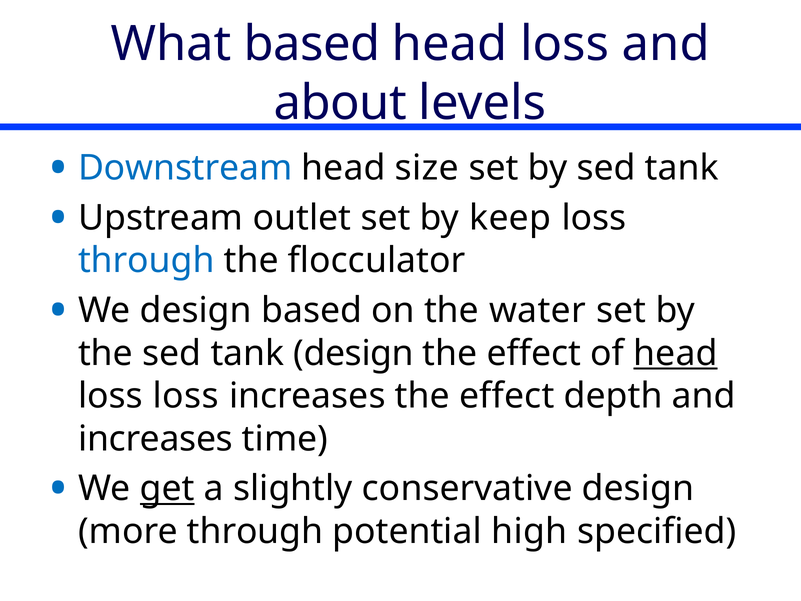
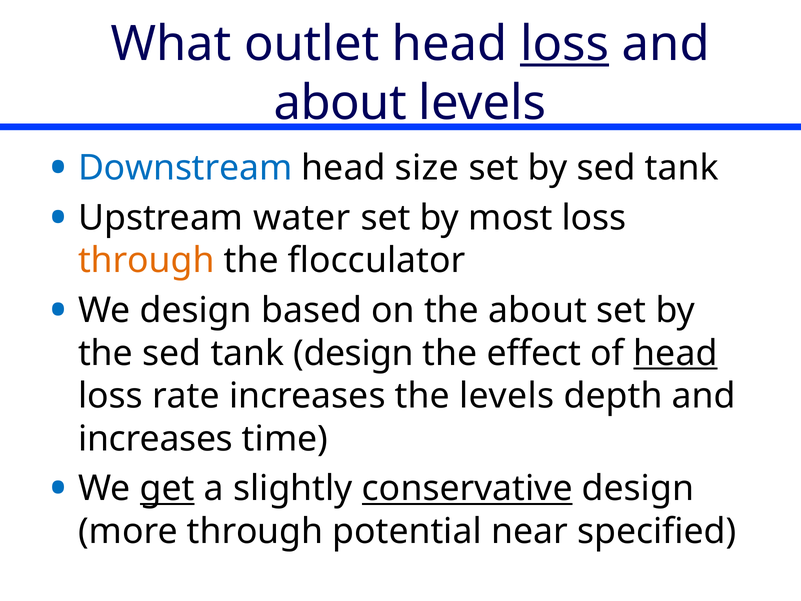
What based: based -> outlet
loss at (565, 44) underline: none -> present
outlet: outlet -> water
keep: keep -> most
through at (146, 261) colour: blue -> orange
the water: water -> about
loss loss: loss -> rate
increases the effect: effect -> levels
conservative underline: none -> present
high: high -> near
